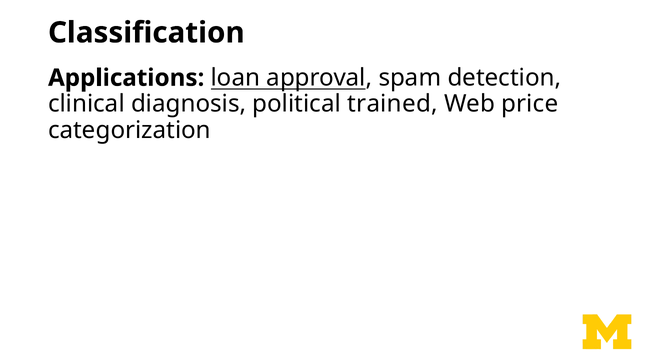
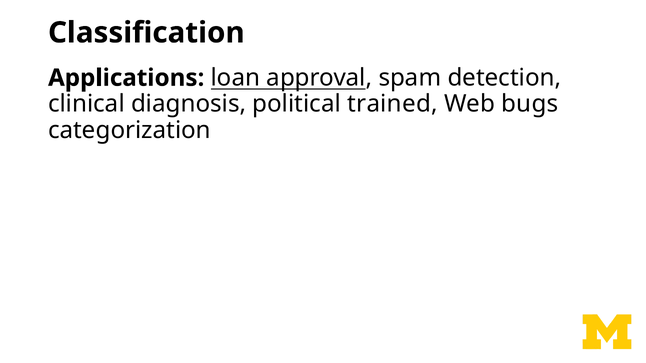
price: price -> bugs
